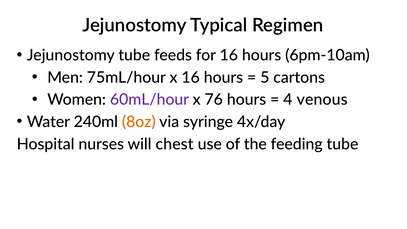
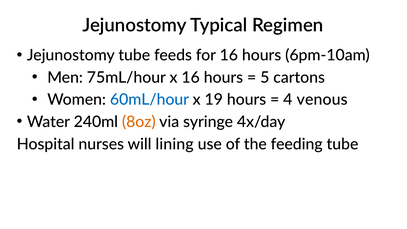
60mL/hour colour: purple -> blue
76: 76 -> 19
chest: chest -> lining
